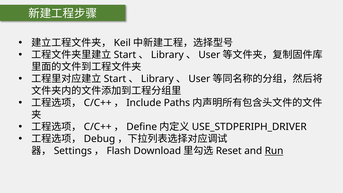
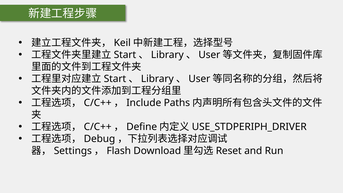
Run underline: present -> none
